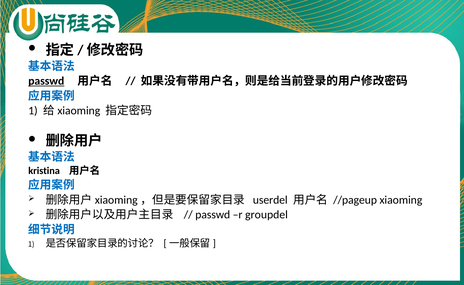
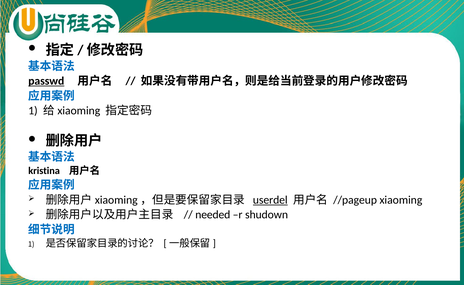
userdel underline: none -> present
passwd at (213, 215): passwd -> needed
groupdel: groupdel -> shudown
